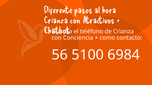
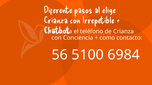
hora: hora -> elige
Atractivos: Atractivos -> Irrepetible
